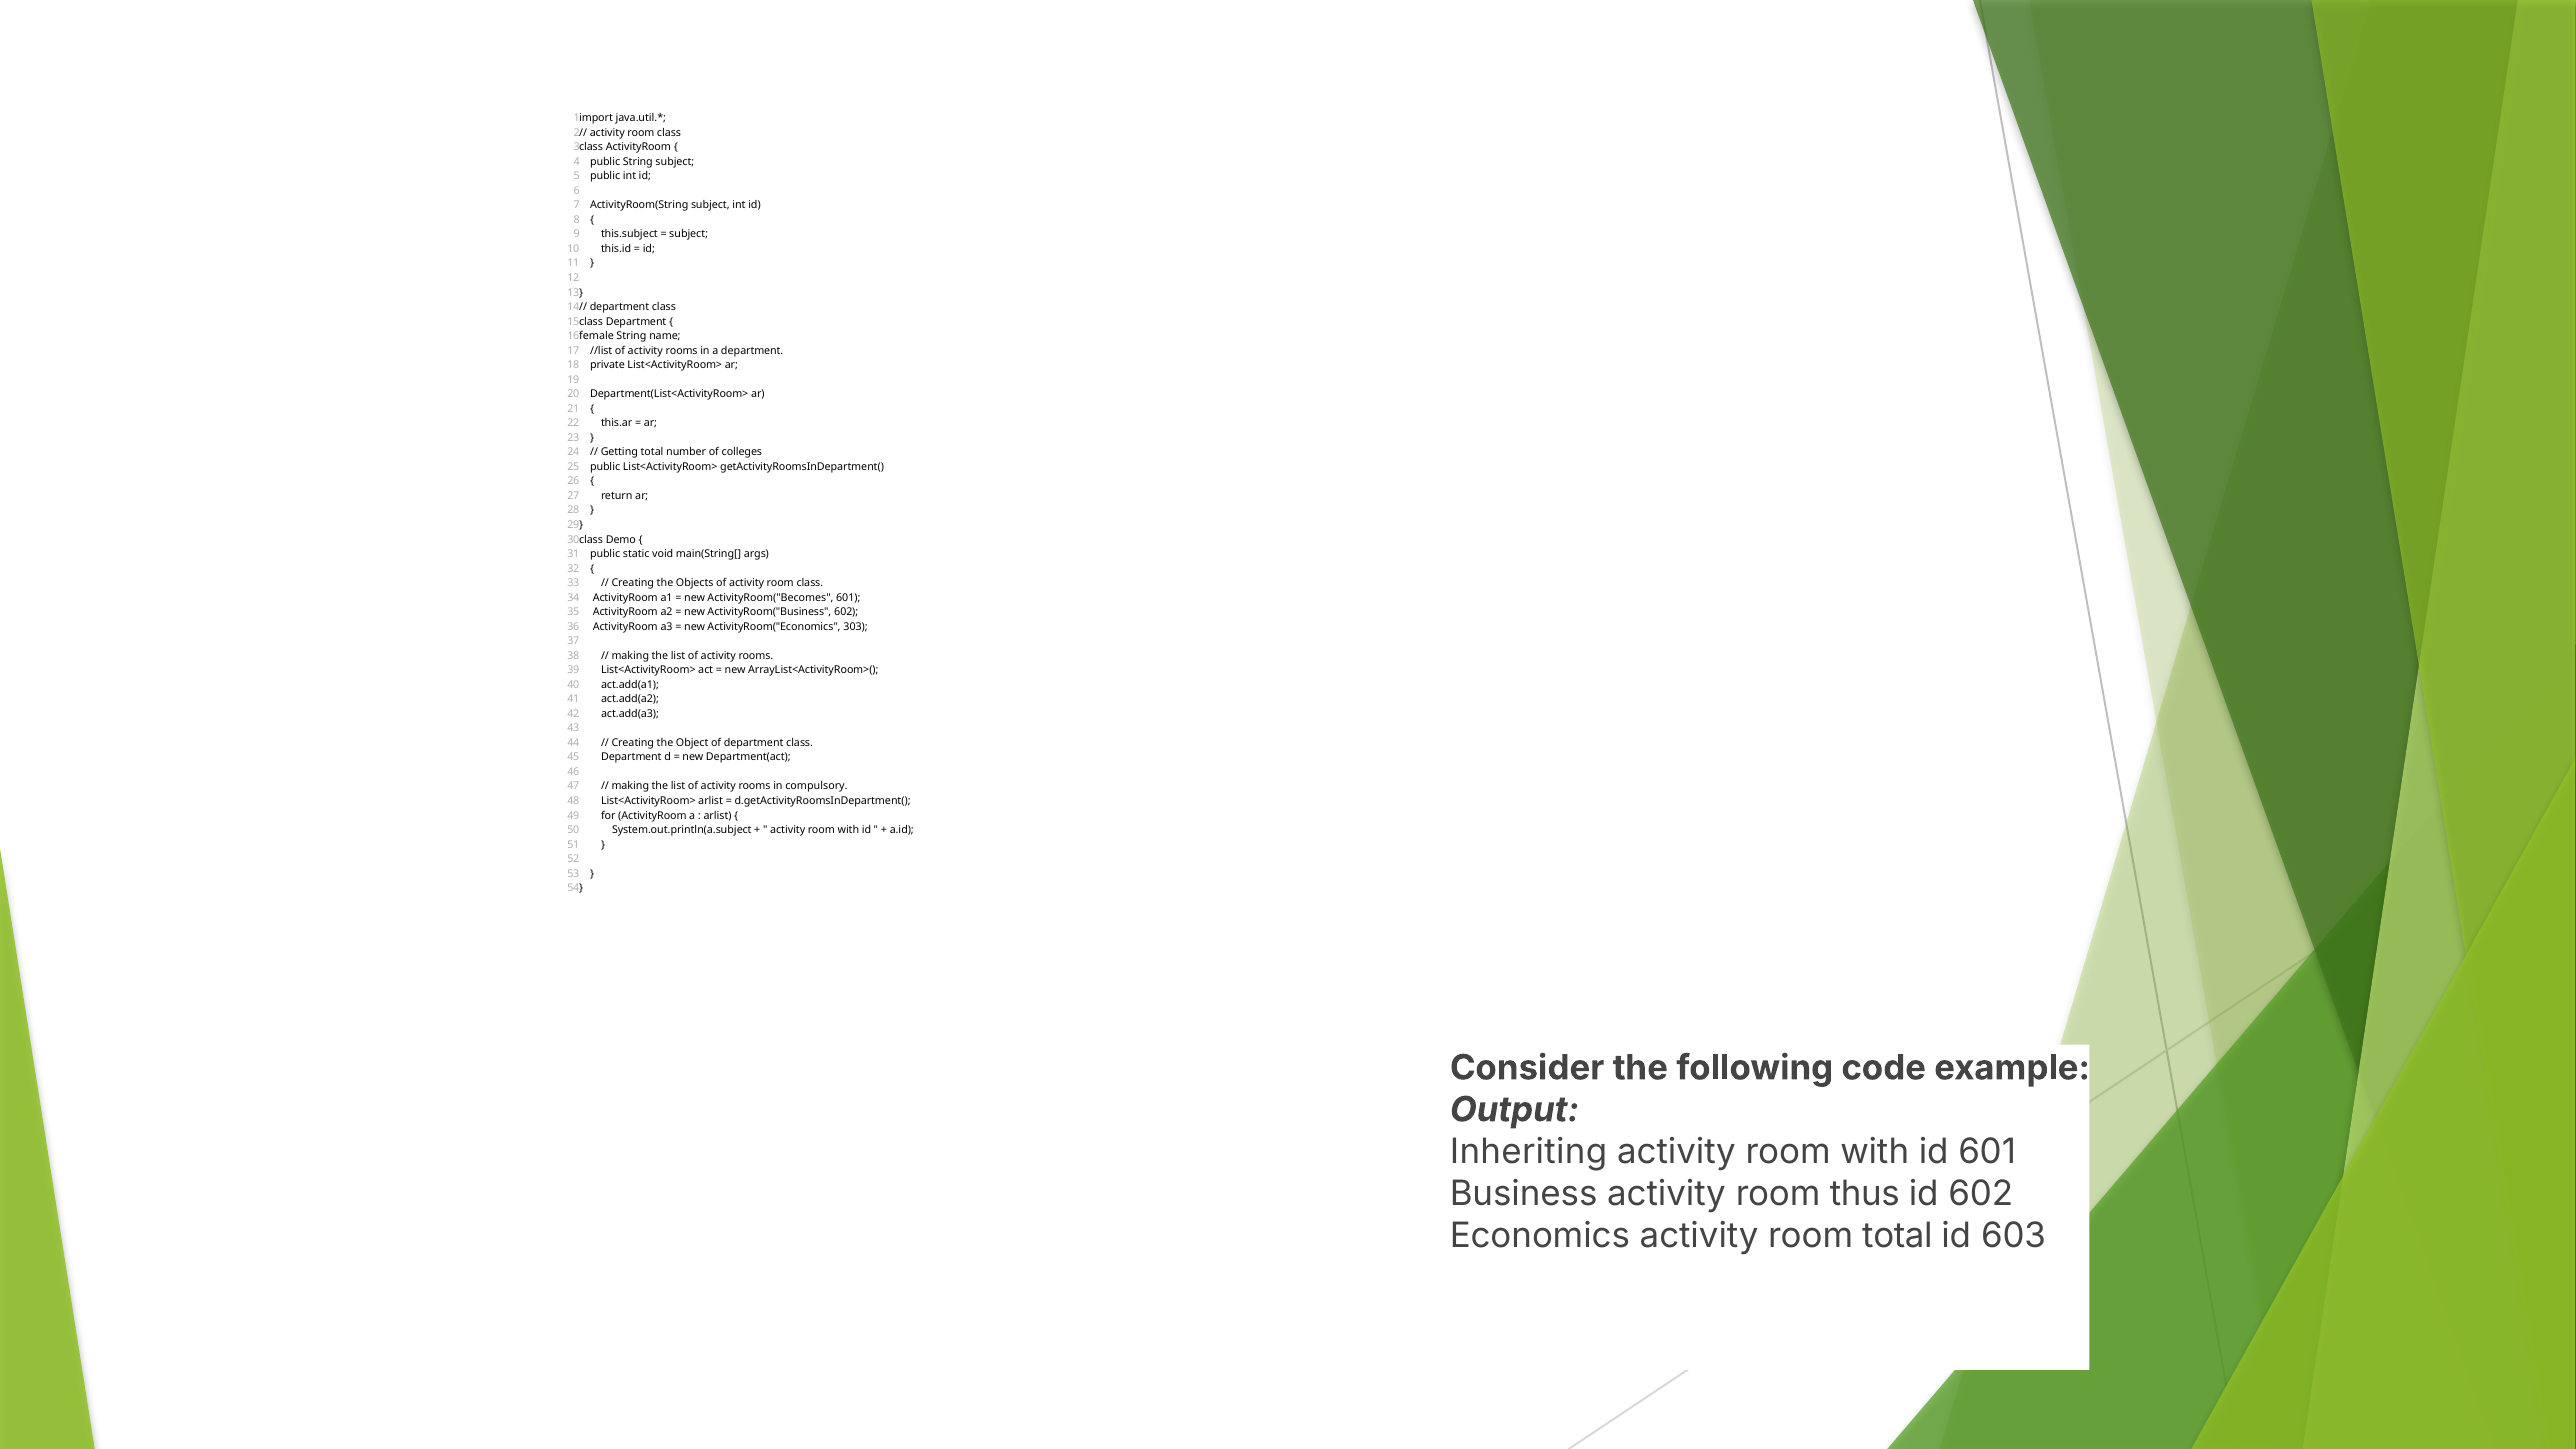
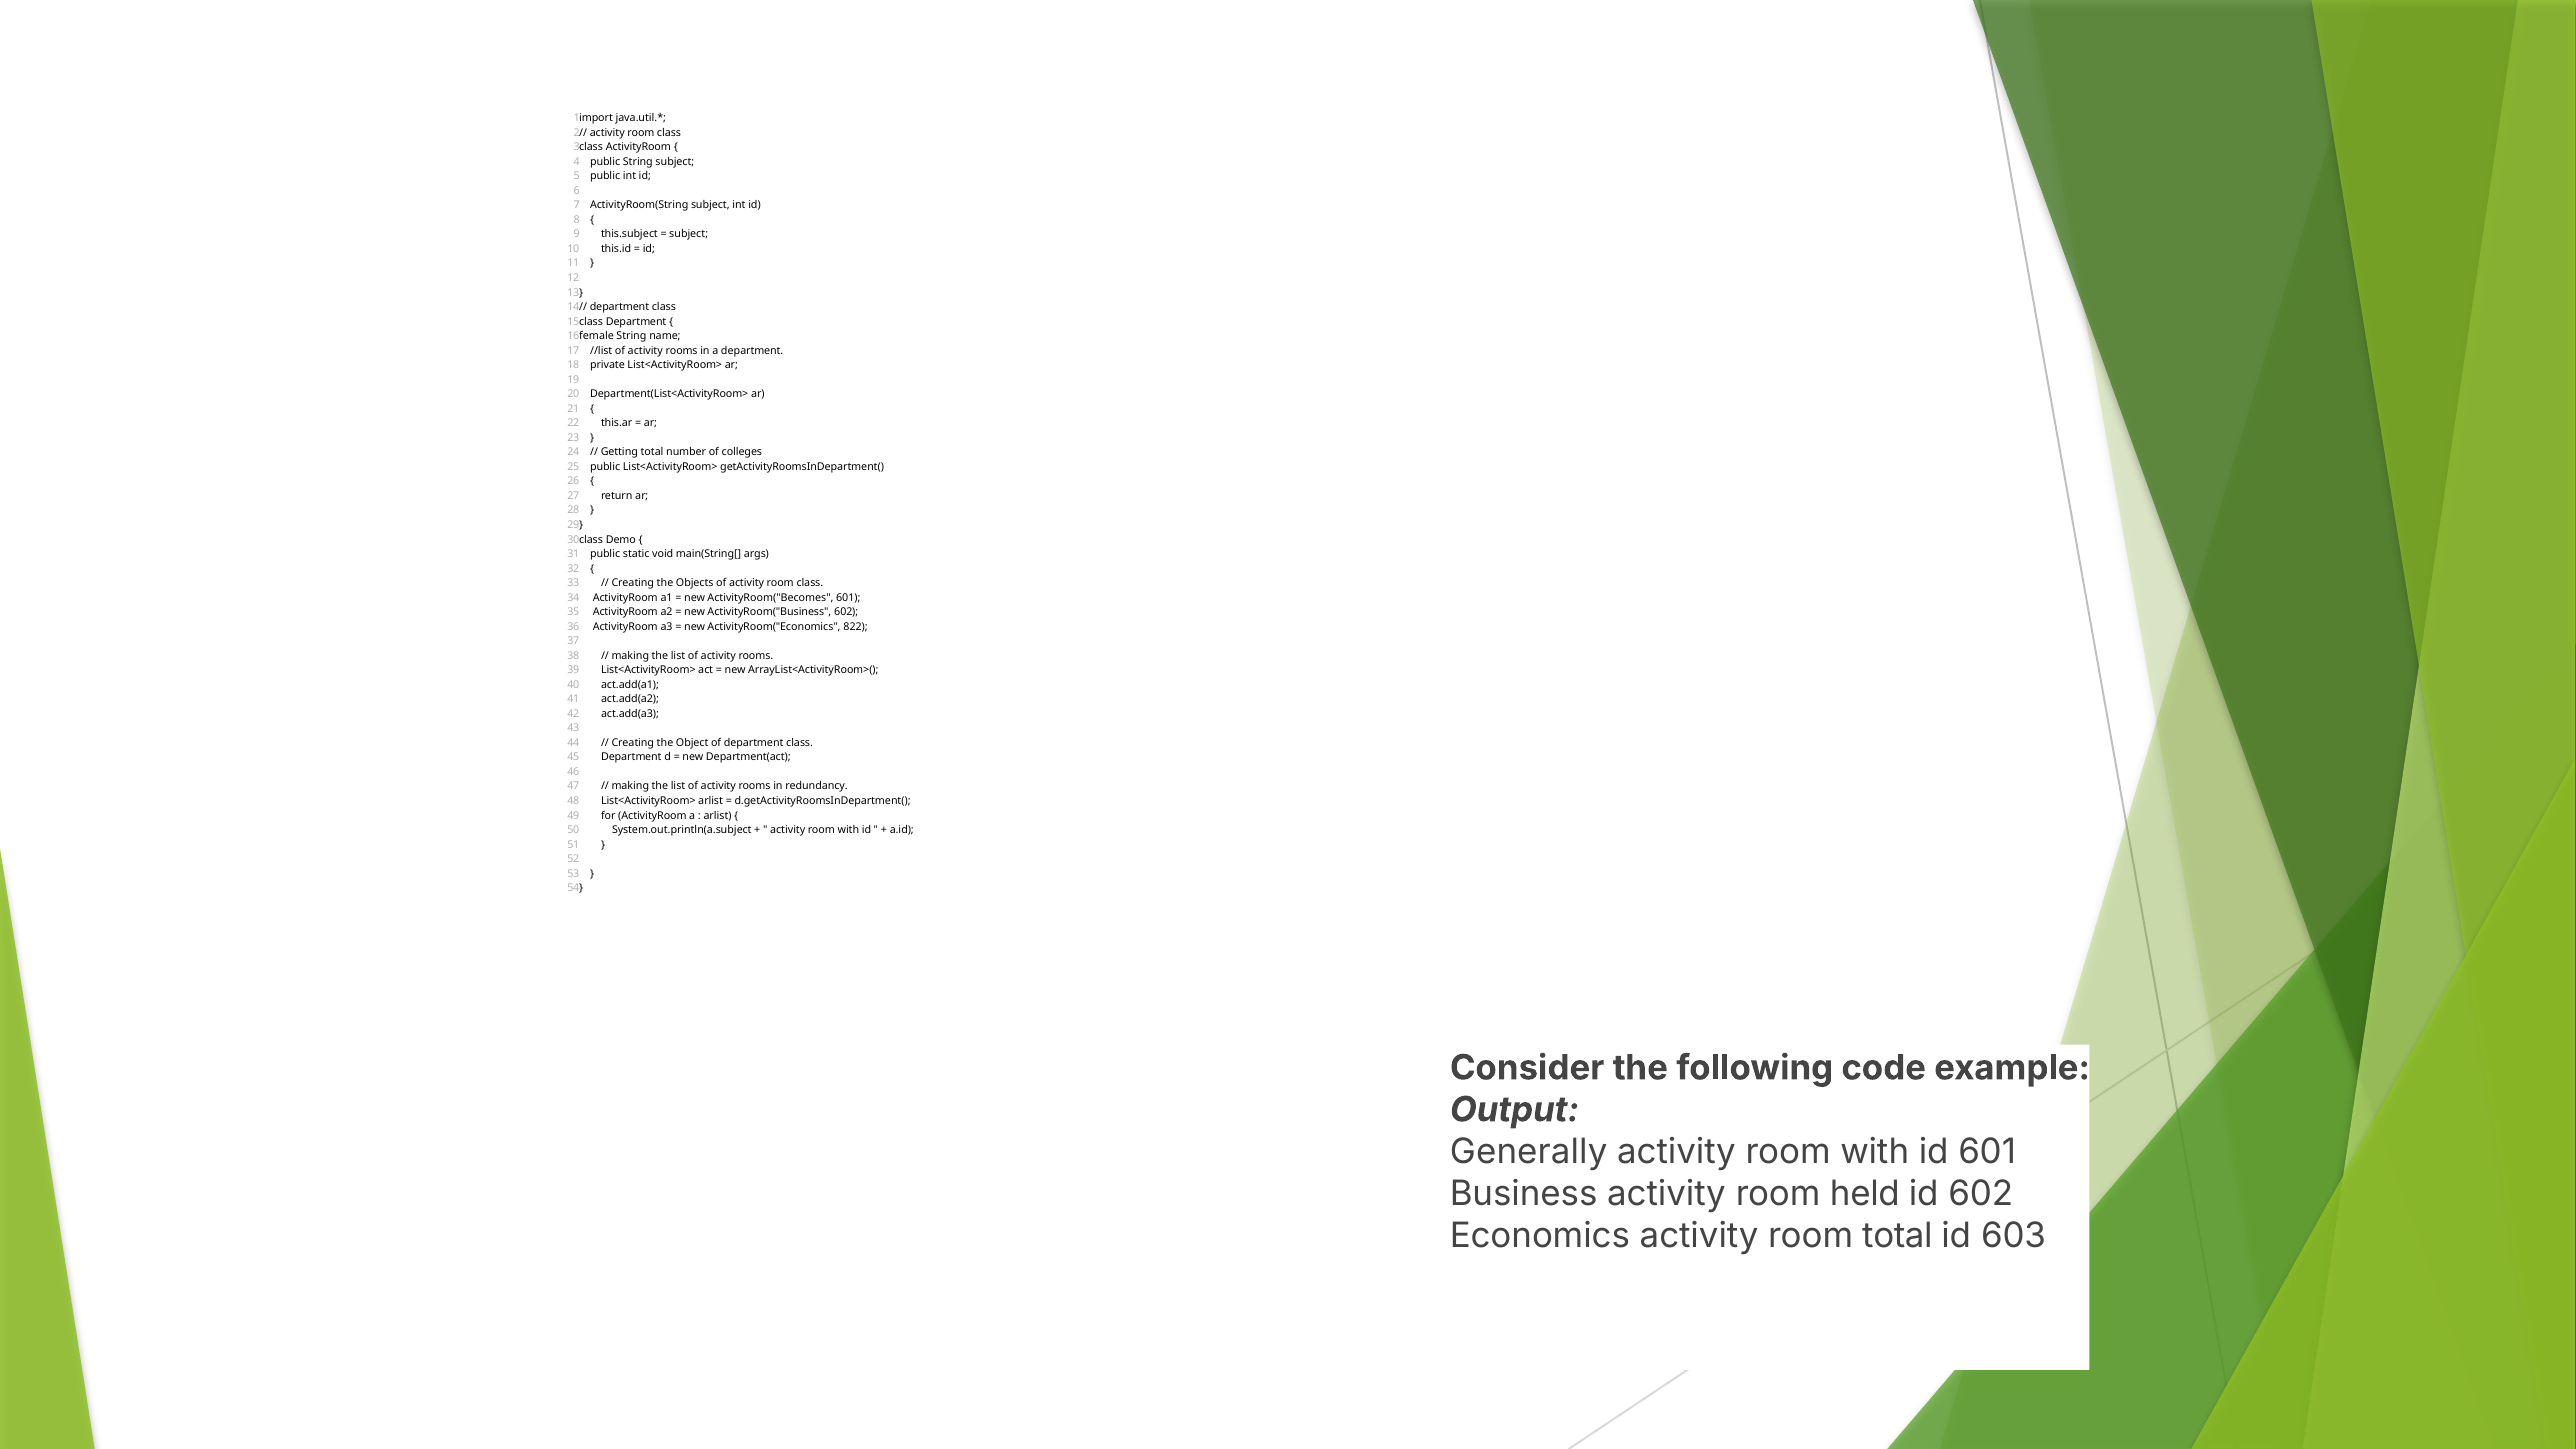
303: 303 -> 822
compulsory: compulsory -> redundancy
Inheriting: Inheriting -> Generally
thus: thus -> held
